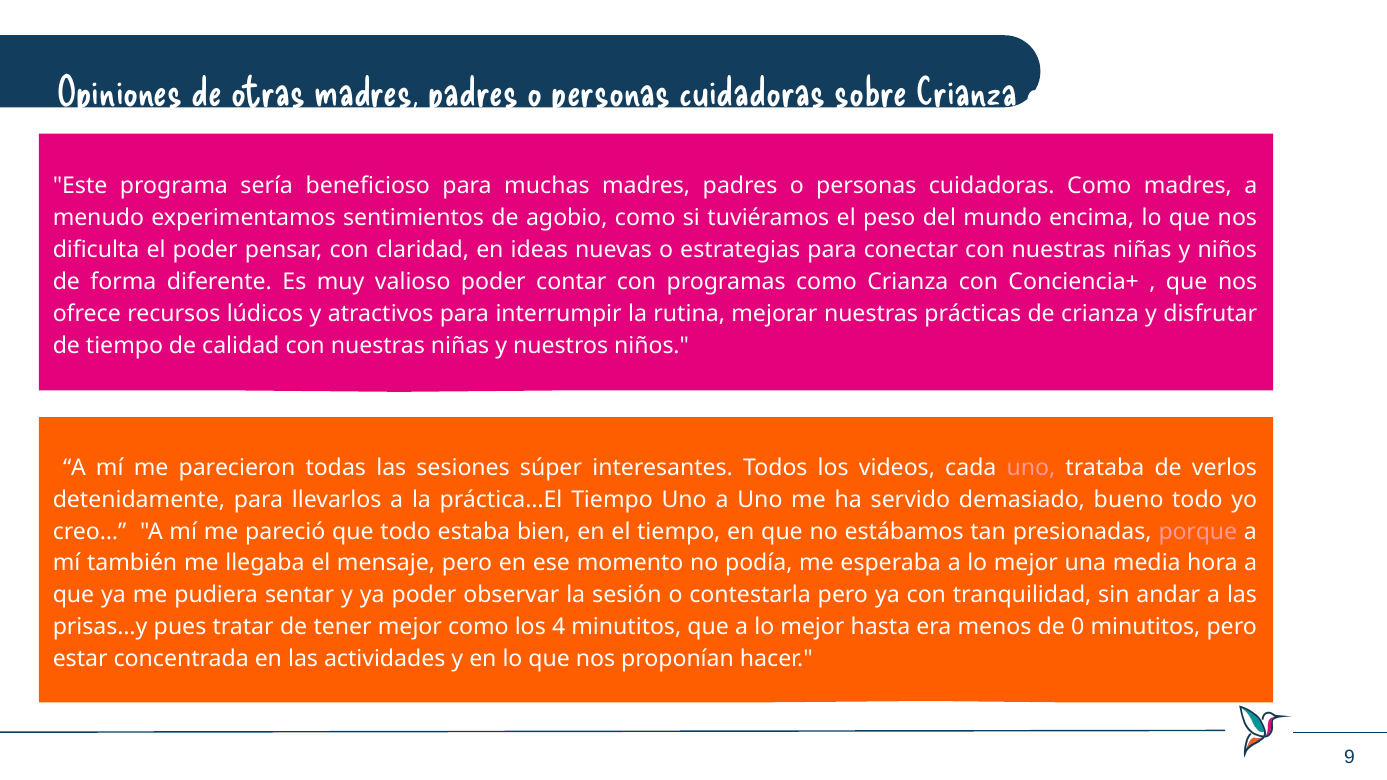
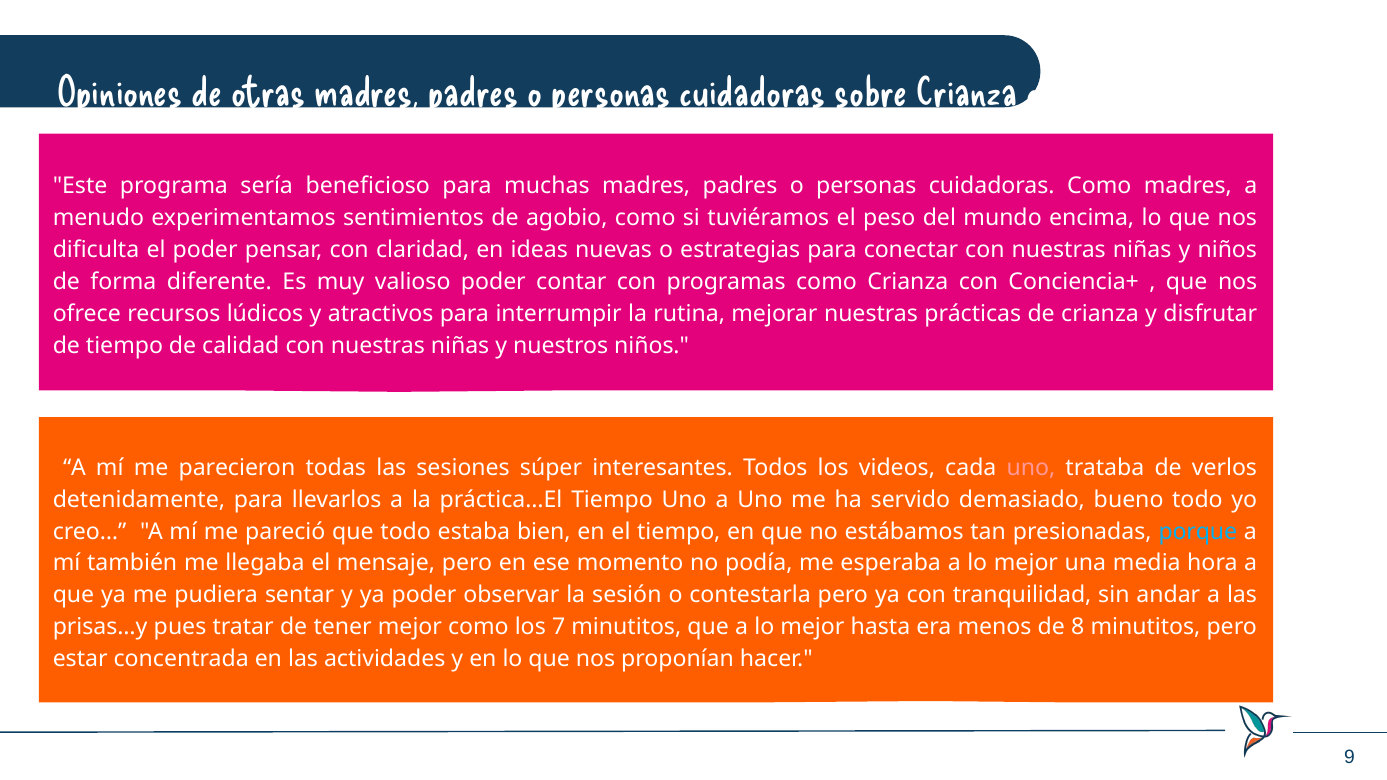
porque colour: pink -> light blue
4: 4 -> 7
0: 0 -> 8
